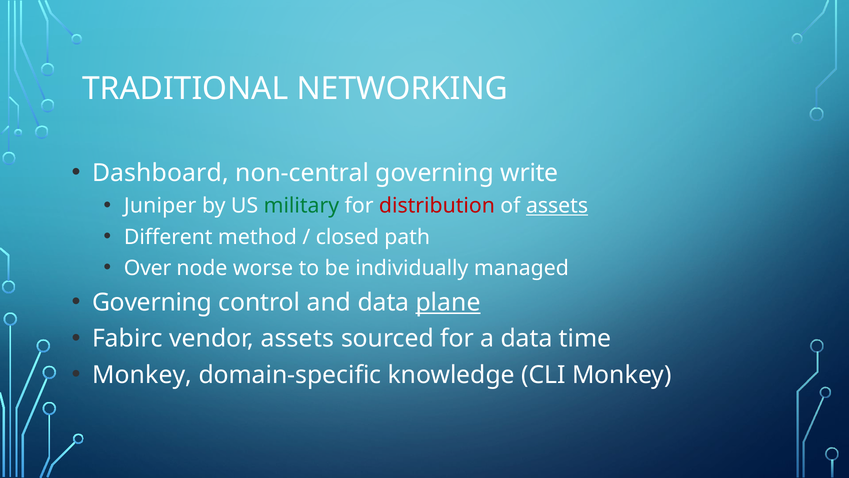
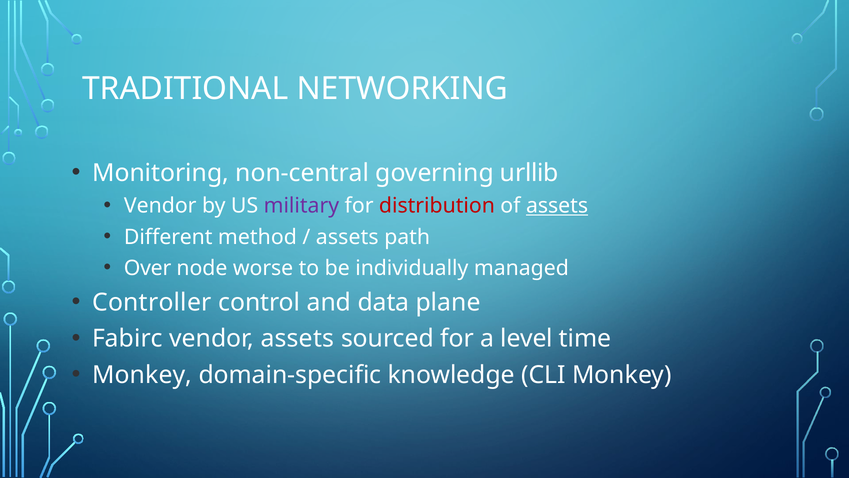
Dashboard: Dashboard -> Monitoring
write: write -> urllib
Juniper at (160, 206): Juniper -> Vendor
military colour: green -> purple
closed at (347, 237): closed -> assets
Governing at (152, 302): Governing -> Controller
plane underline: present -> none
a data: data -> level
